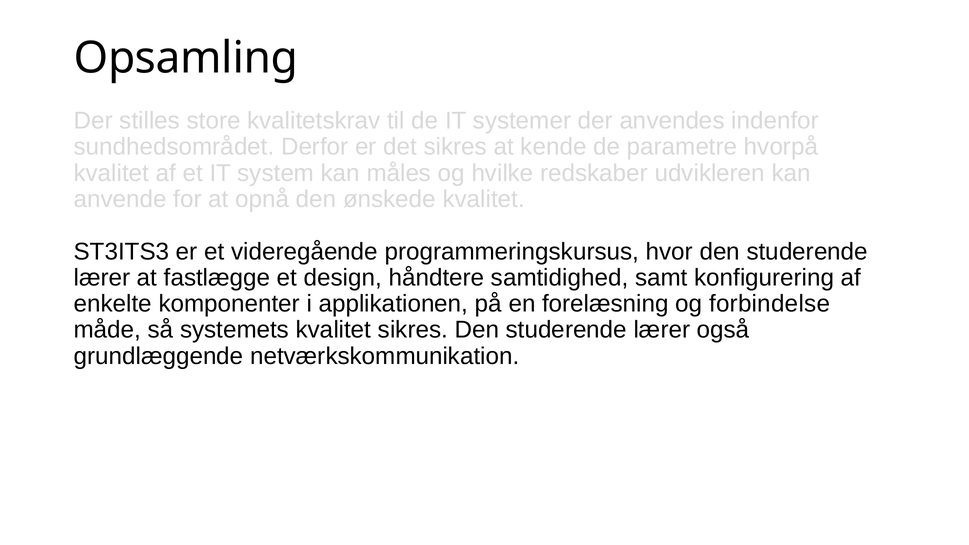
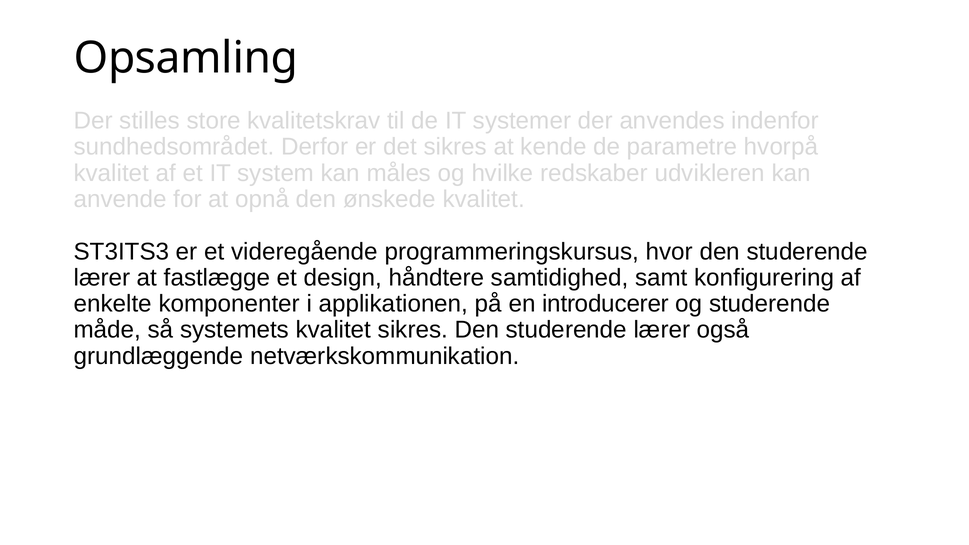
forelæsning: forelæsning -> introducerer
og forbindelse: forbindelse -> studerende
